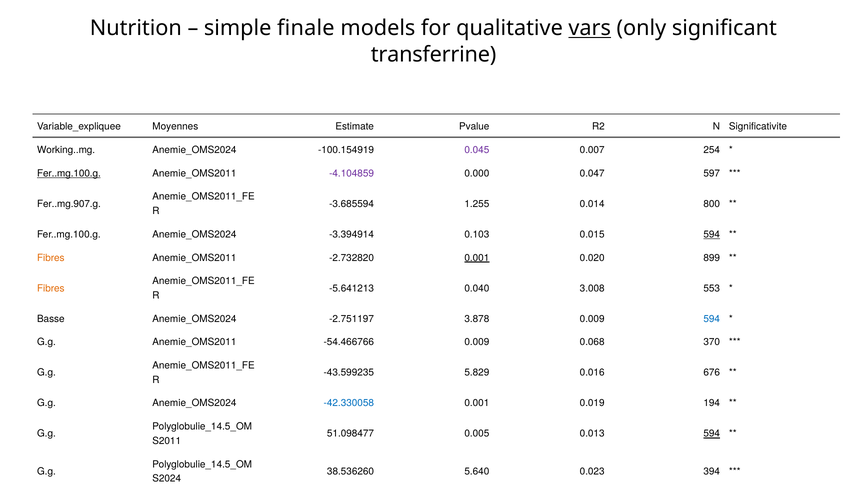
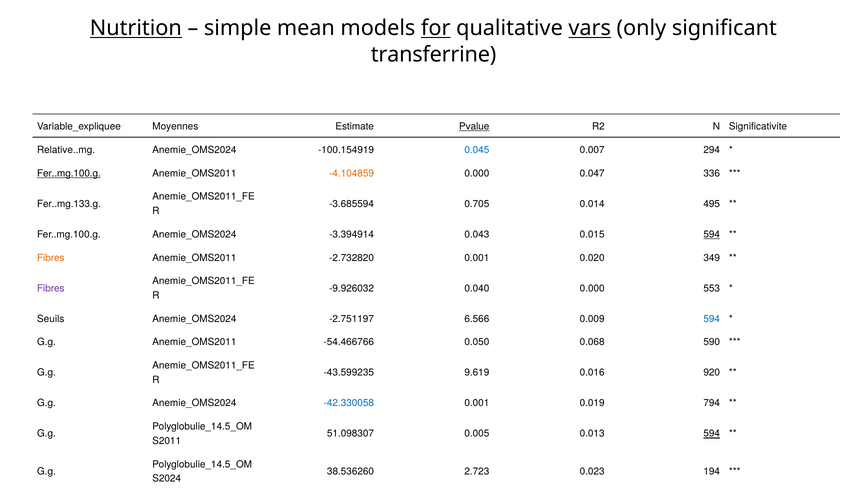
Nutrition underline: none -> present
finale: finale -> mean
for underline: none -> present
Pvalue underline: none -> present
Working..mg: Working..mg -> Relative..mg
0.045 colour: purple -> blue
254: 254 -> 294
-4.104859 colour: purple -> orange
597: 597 -> 336
Fer..mg.907.g: Fer..mg.907.g -> Fer..mg.133.g
1.255: 1.255 -> 0.705
800: 800 -> 495
0.103: 0.103 -> 0.043
0.001 at (477, 258) underline: present -> none
899: 899 -> 349
Fibres at (51, 288) colour: orange -> purple
-5.641213: -5.641213 -> -9.926032
0.040 3.008: 3.008 -> 0.000
Basse: Basse -> Seuils
3.878: 3.878 -> 6.566
-54.466766 0.009: 0.009 -> 0.050
370: 370 -> 590
5.829: 5.829 -> 9.619
676: 676 -> 920
194: 194 -> 794
51.098477: 51.098477 -> 51.098307
5.640: 5.640 -> 2.723
394: 394 -> 194
